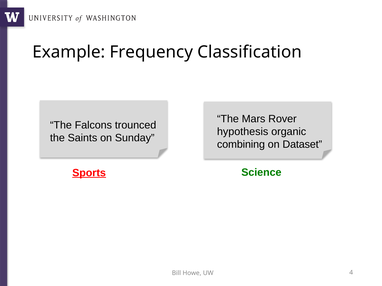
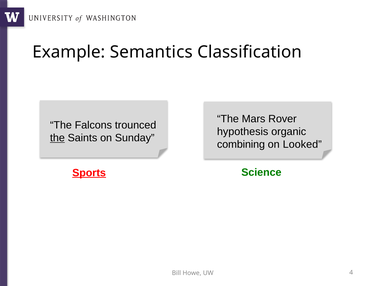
Frequency: Frequency -> Semantics
the at (57, 138) underline: none -> present
Dataset: Dataset -> Looked
